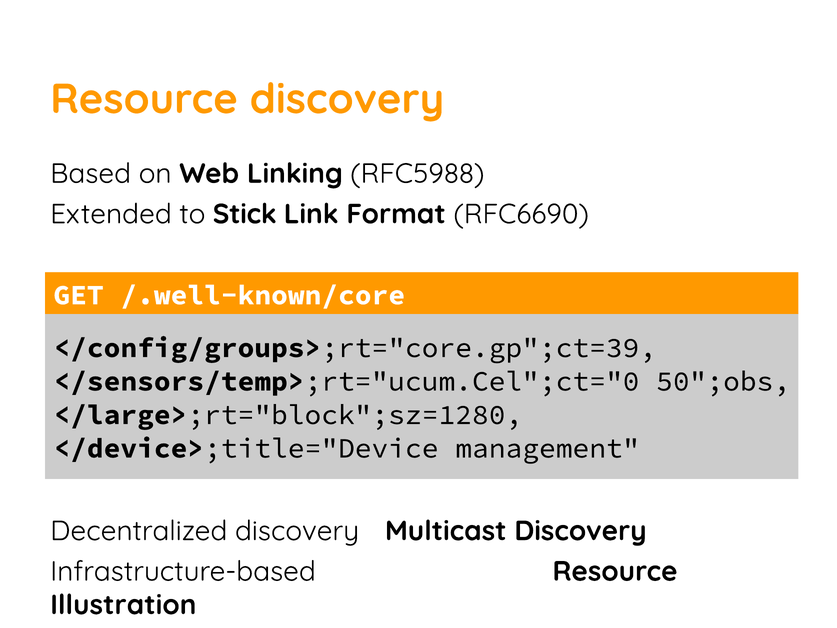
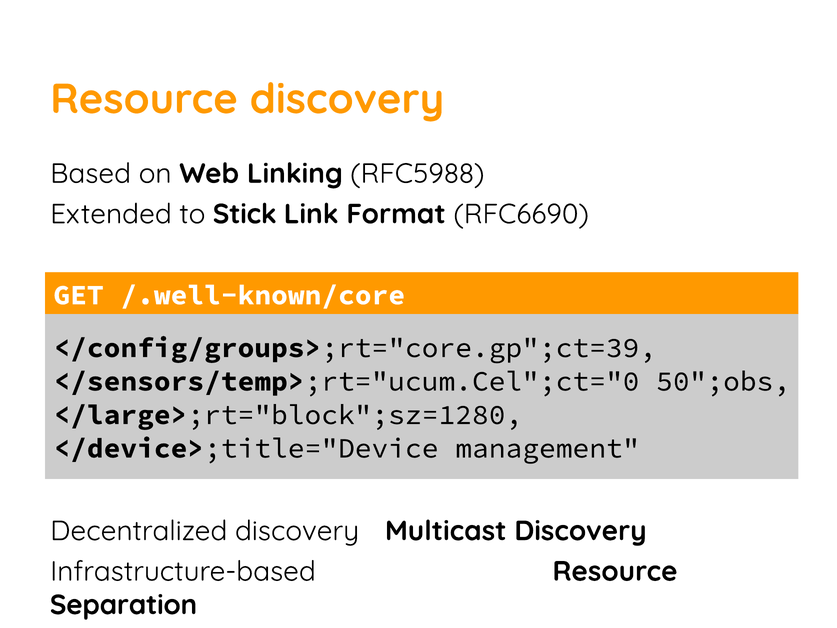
Illustration: Illustration -> Separation
